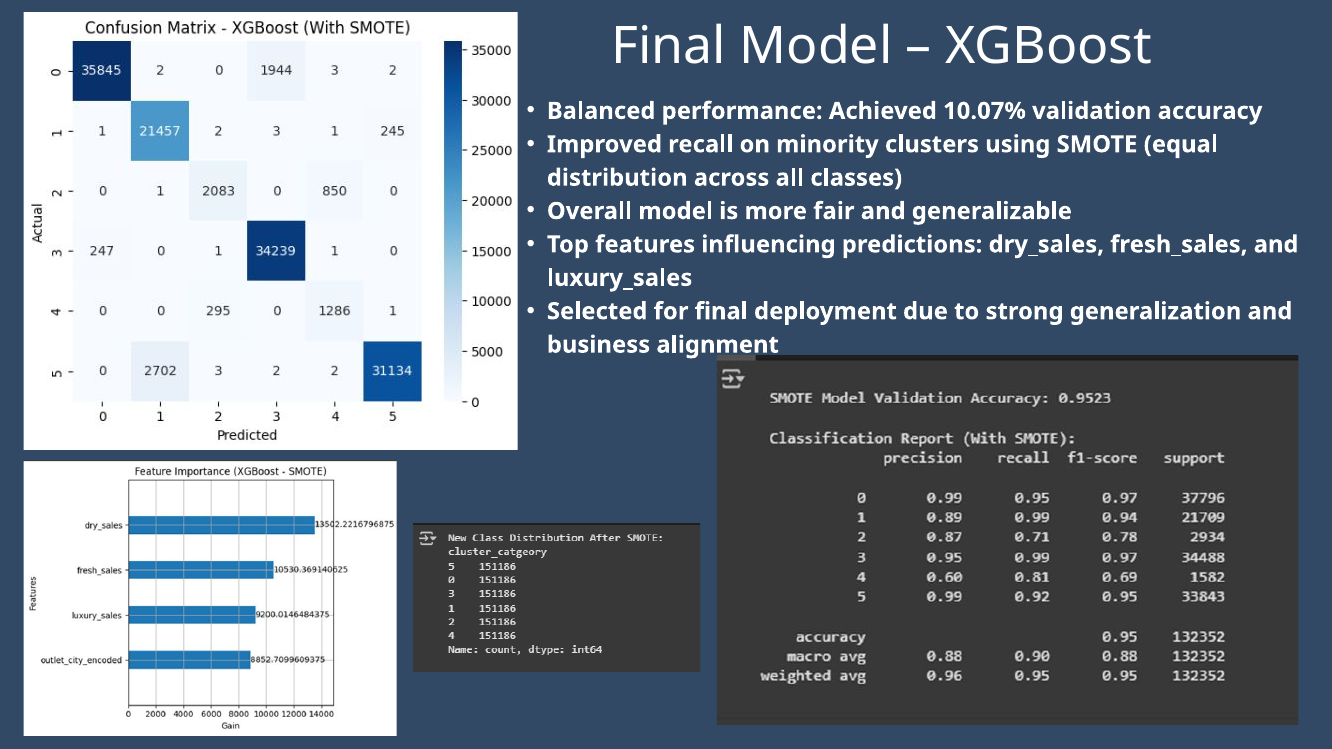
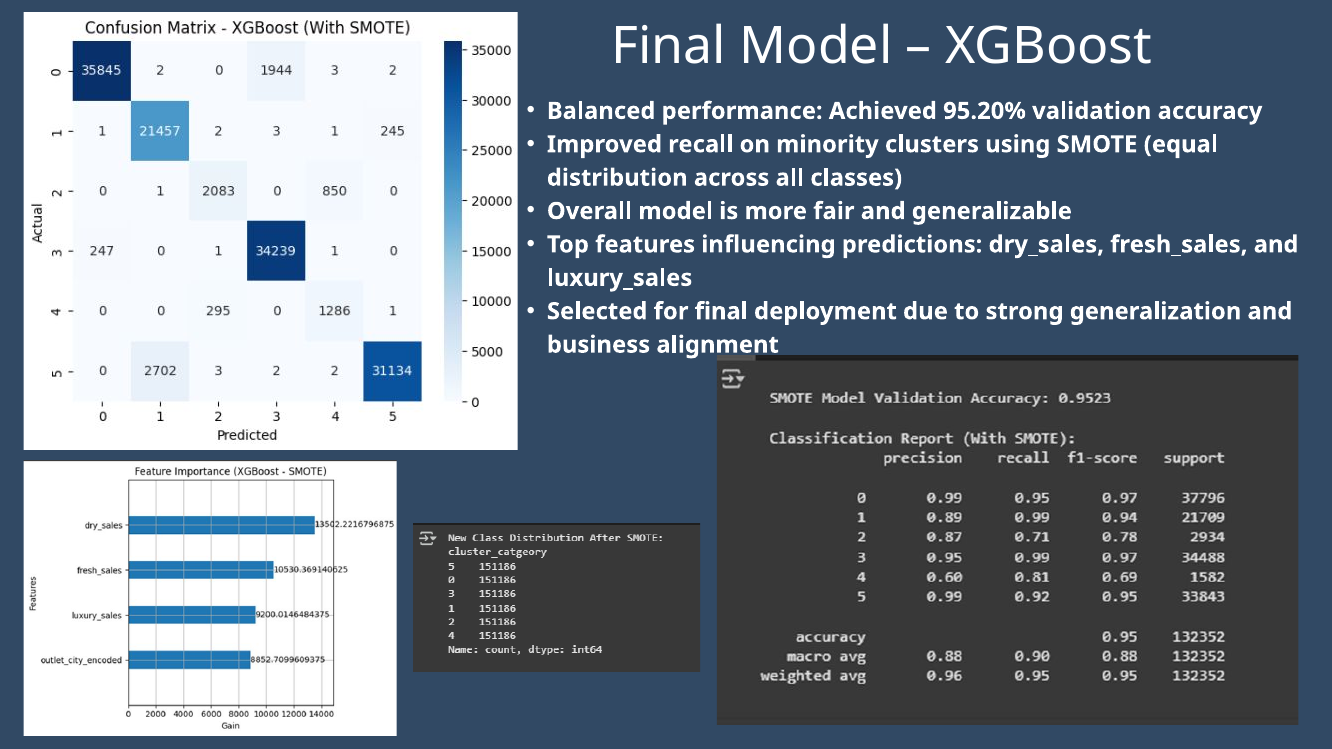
10.07%: 10.07% -> 95.20%
